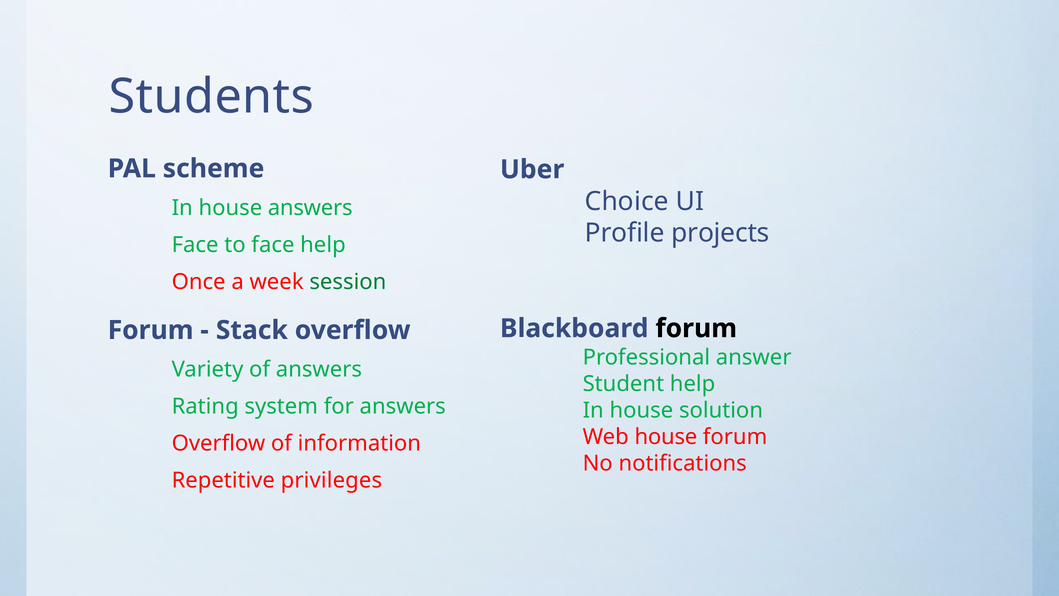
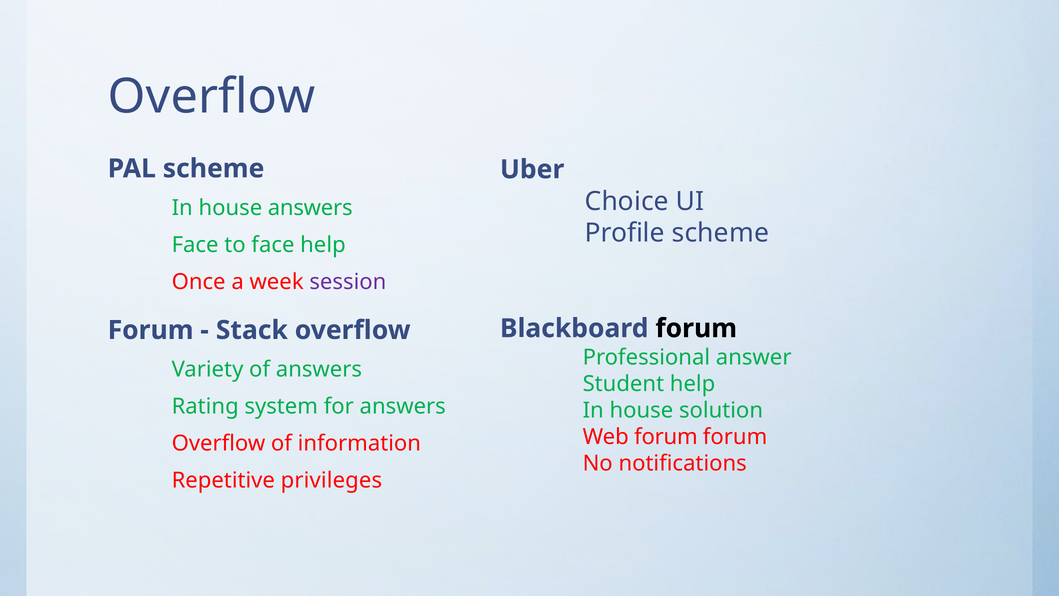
Students at (211, 97): Students -> Overflow
Profile projects: projects -> scheme
session colour: green -> purple
house at (666, 437): house -> forum
